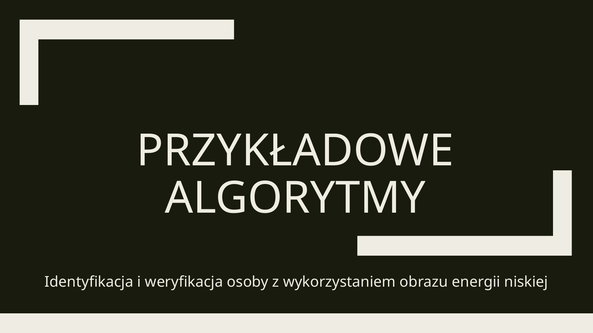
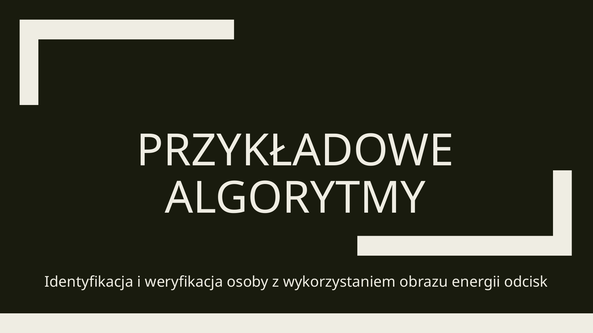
niskiej: niskiej -> odcisk
